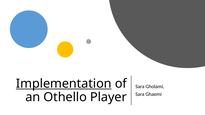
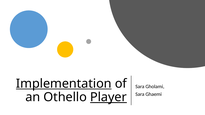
Player underline: none -> present
